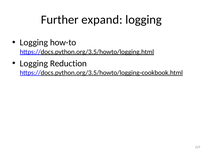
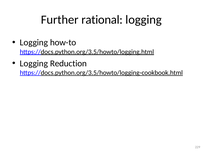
expand: expand -> rational
